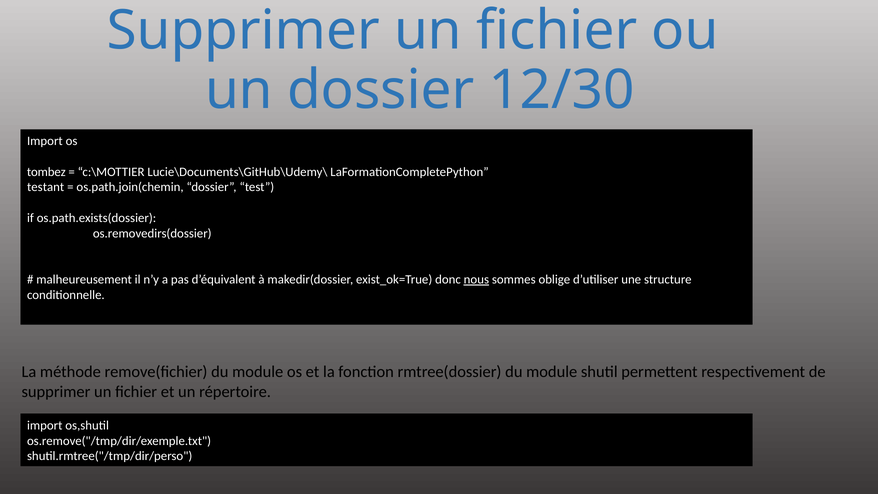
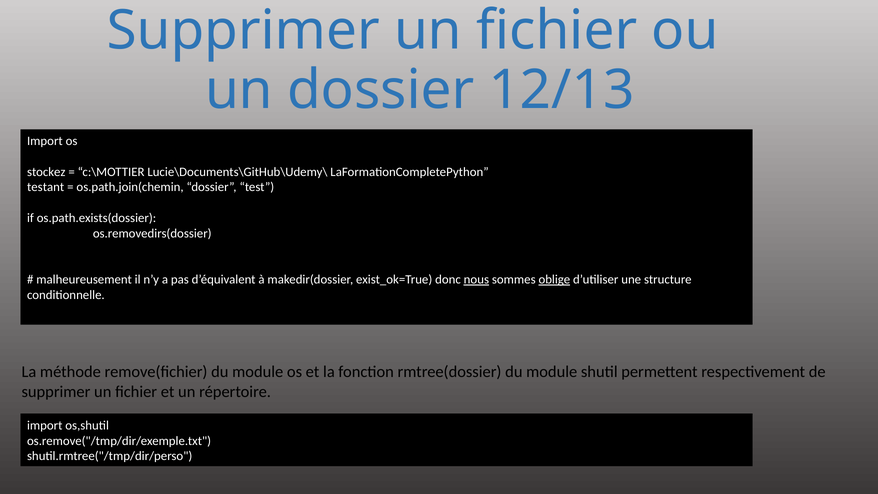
12/30: 12/30 -> 12/13
tombez: tombez -> stockez
oblige underline: none -> present
